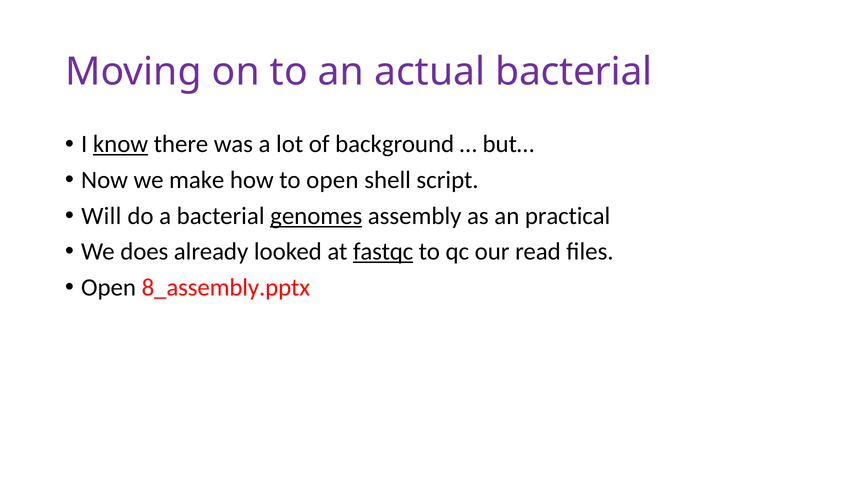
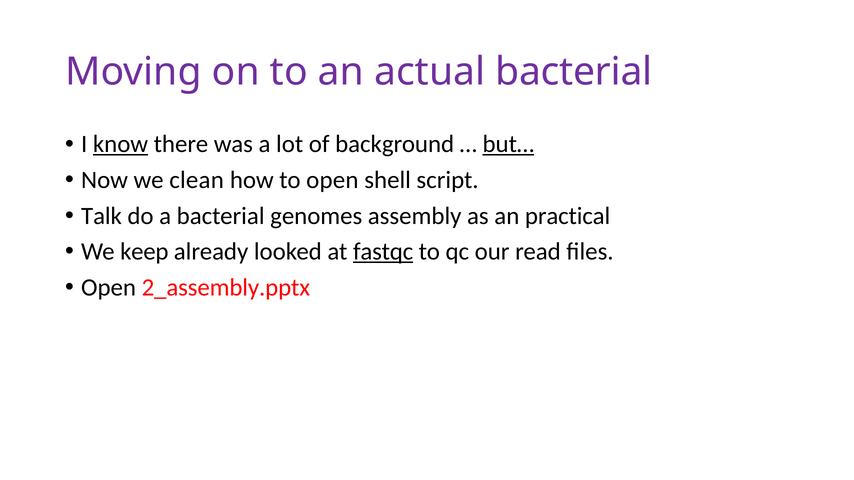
but… underline: none -> present
make: make -> clean
Will: Will -> Talk
genomes underline: present -> none
does: does -> keep
8_assembly.pptx: 8_assembly.pptx -> 2_assembly.pptx
